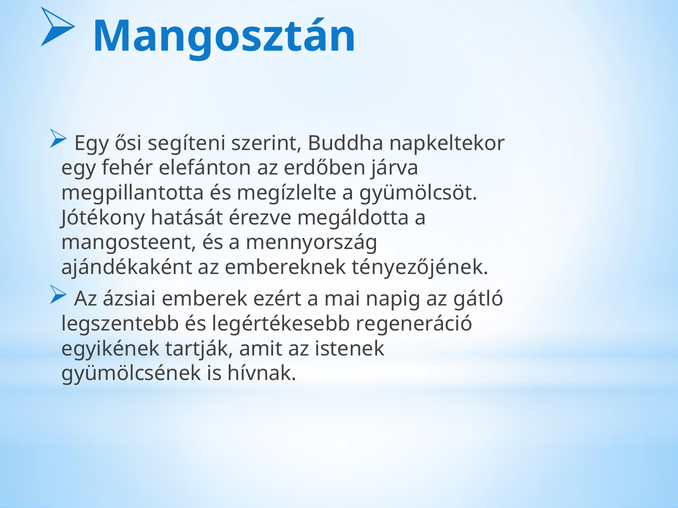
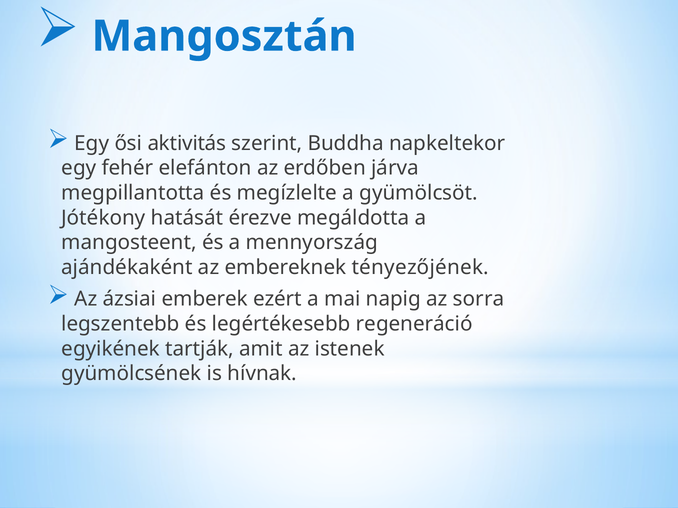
segíteni: segíteni -> aktivitás
gátló: gátló -> sorra
